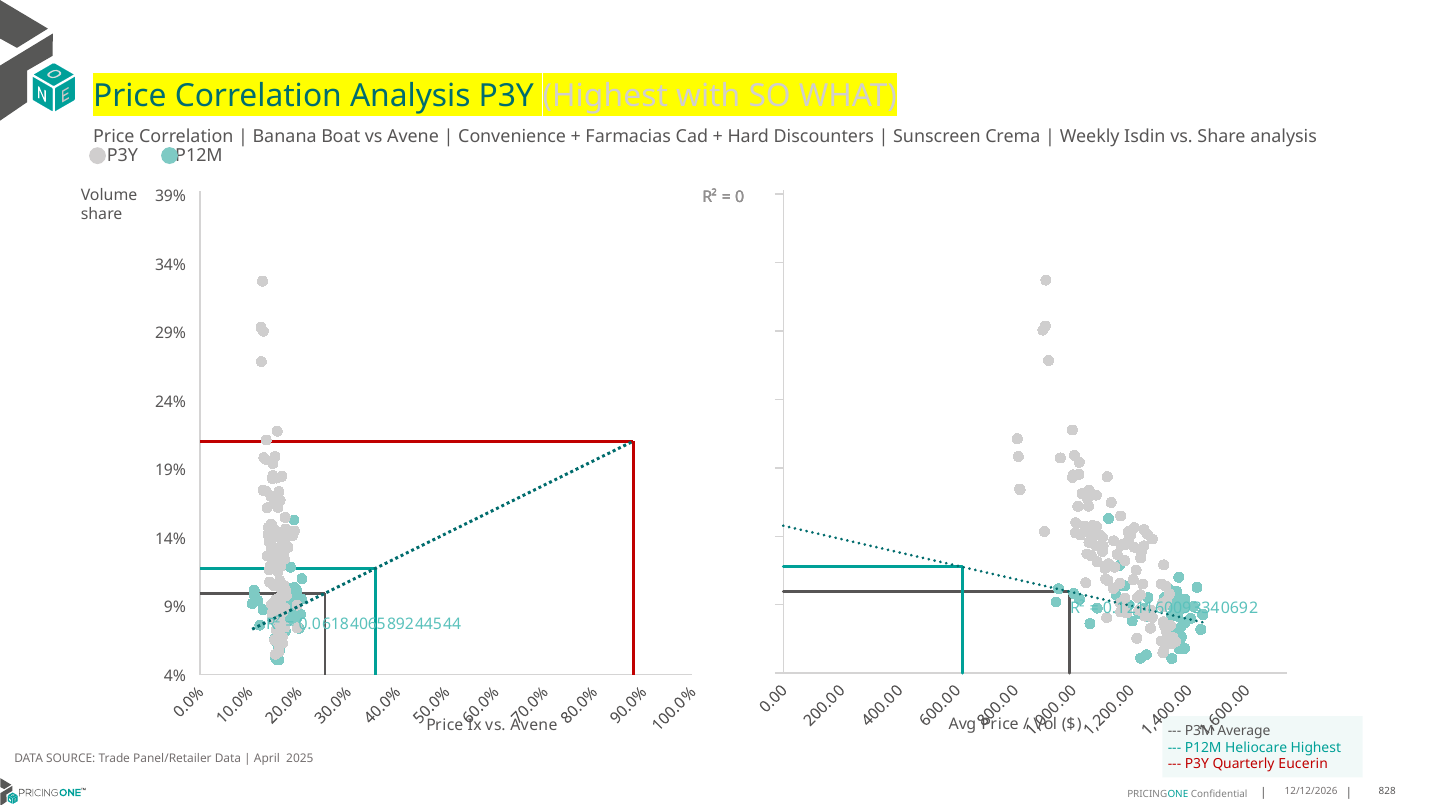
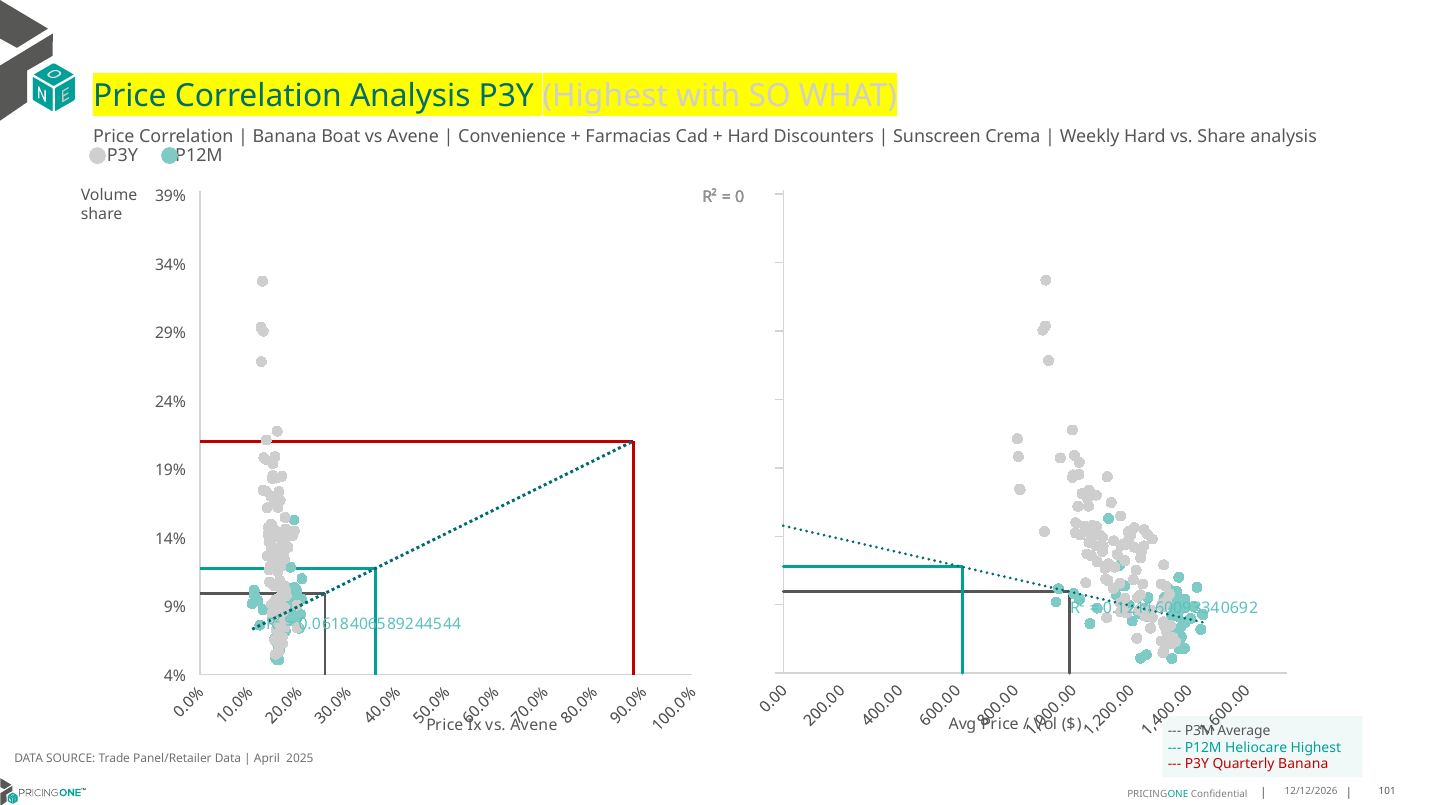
Weekly Isdin: Isdin -> Hard
Quarterly Eucerin: Eucerin -> Banana
828: 828 -> 101
